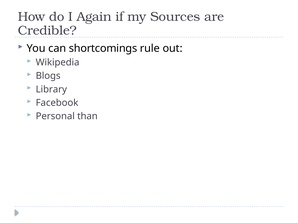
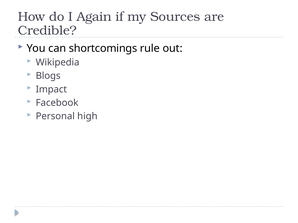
Library: Library -> Impact
than: than -> high
